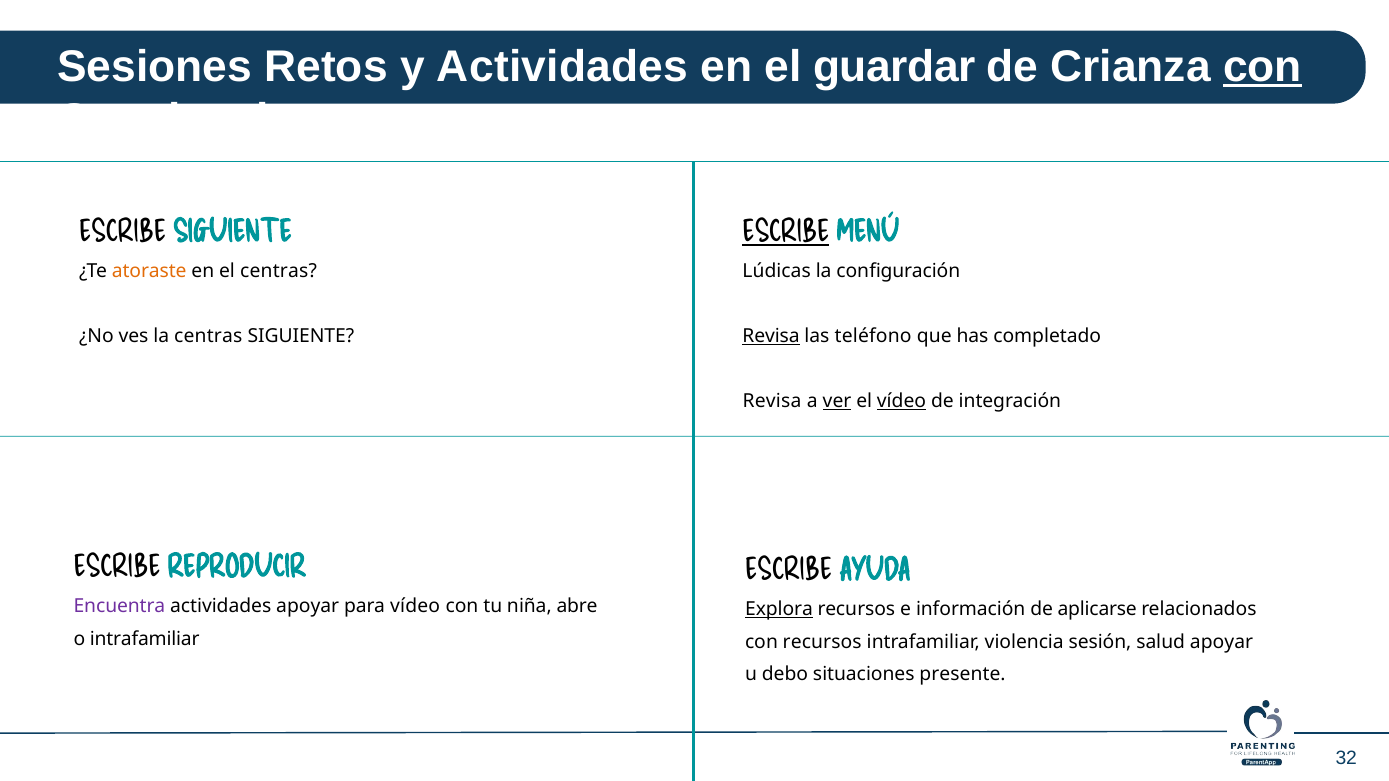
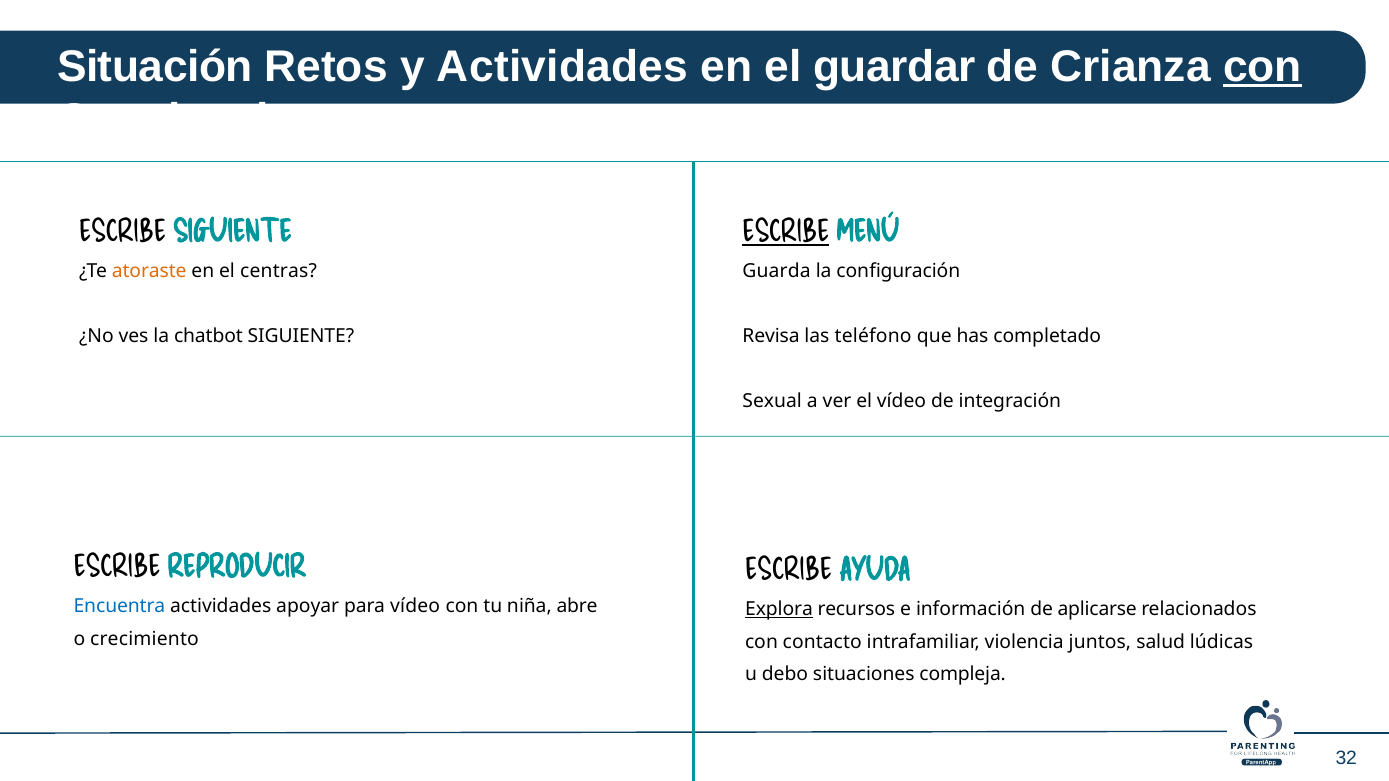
Sesiones: Sesiones -> Situación
Lúdicas: Lúdicas -> Guarda
la centras: centras -> chatbot
Revisa at (771, 336) underline: present -> none
Revisa at (772, 401): Revisa -> Sexual
ver underline: present -> none
vídeo at (902, 401) underline: present -> none
Encuentra colour: purple -> blue
o intrafamiliar: intrafamiliar -> crecimiento
con recursos: recursos -> contacto
sesión: sesión -> juntos
salud apoyar: apoyar -> lúdicas
presente: presente -> compleja
